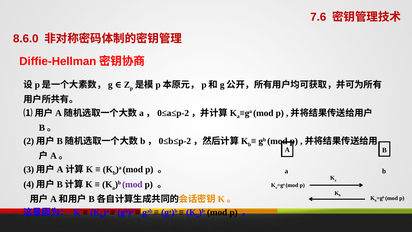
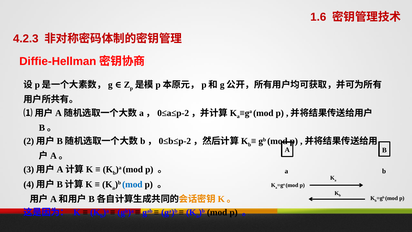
7.6: 7.6 -> 1.6
8.6.0: 8.6.0 -> 4.2.3
mod at (132, 184) colour: purple -> blue
